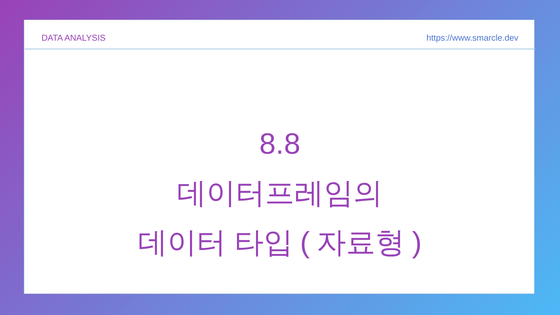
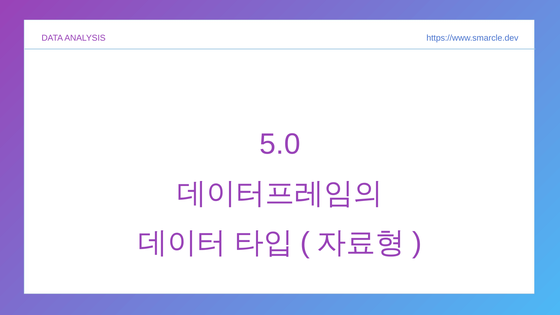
8.8: 8.8 -> 5.0
